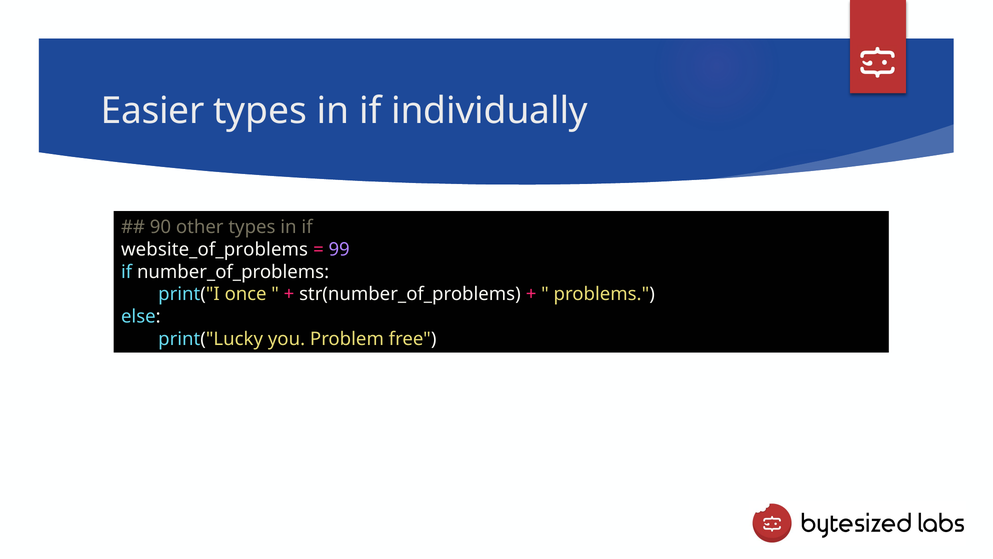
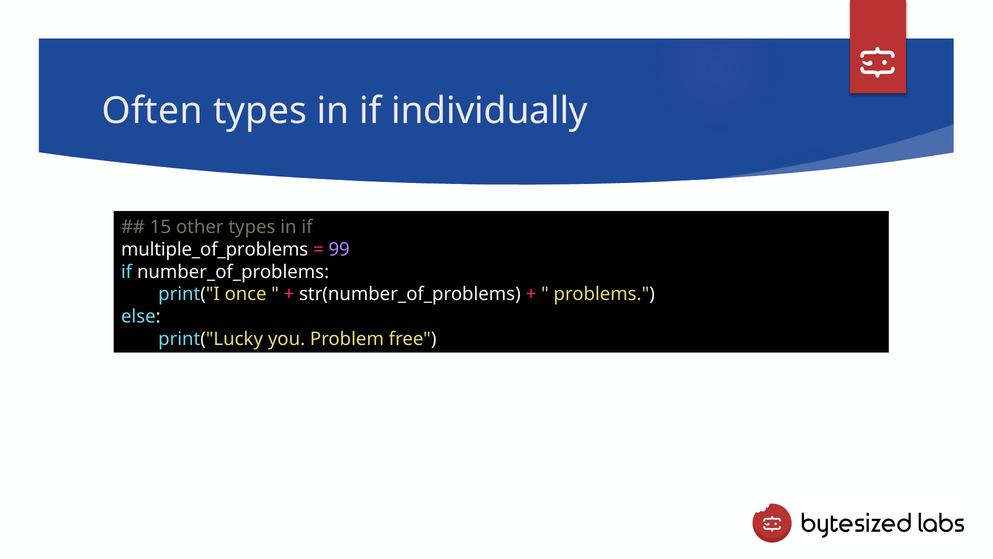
Easier: Easier -> Often
90: 90 -> 15
website_of_problems: website_of_problems -> multiple_of_problems
